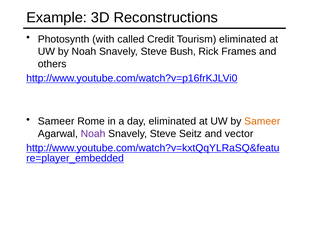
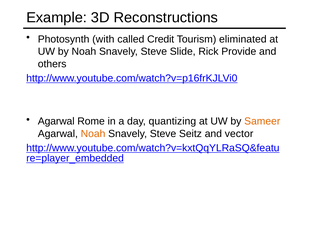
Bush: Bush -> Slide
Frames: Frames -> Provide
Sameer at (56, 122): Sameer -> Agarwal
day eliminated: eliminated -> quantizing
Noah at (93, 134) colour: purple -> orange
